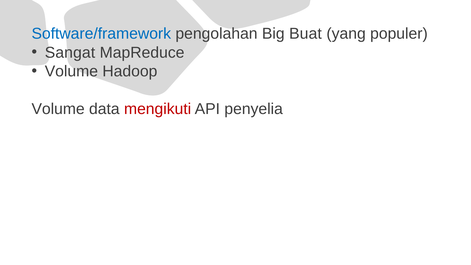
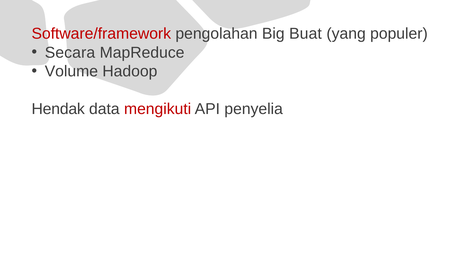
Software/framework colour: blue -> red
Sangat: Sangat -> Secara
Volume at (58, 109): Volume -> Hendak
